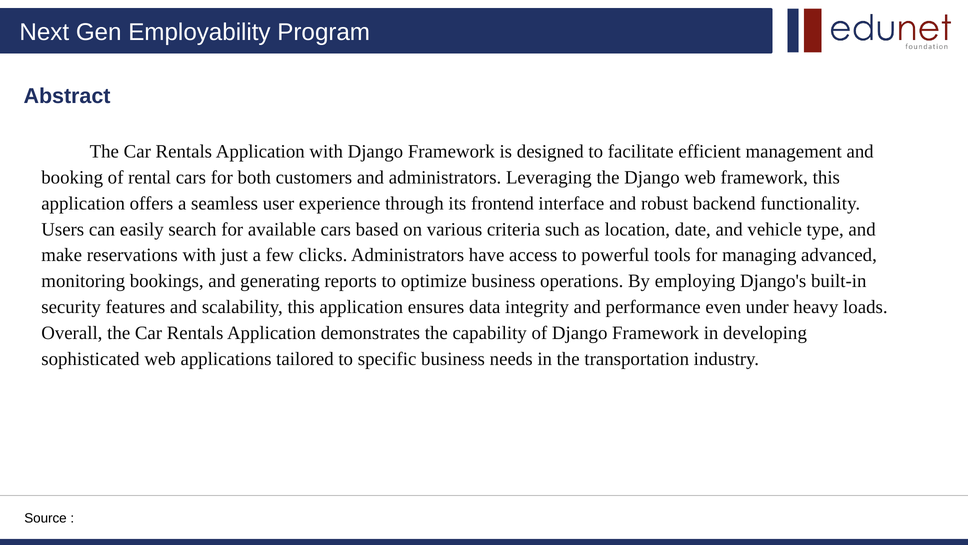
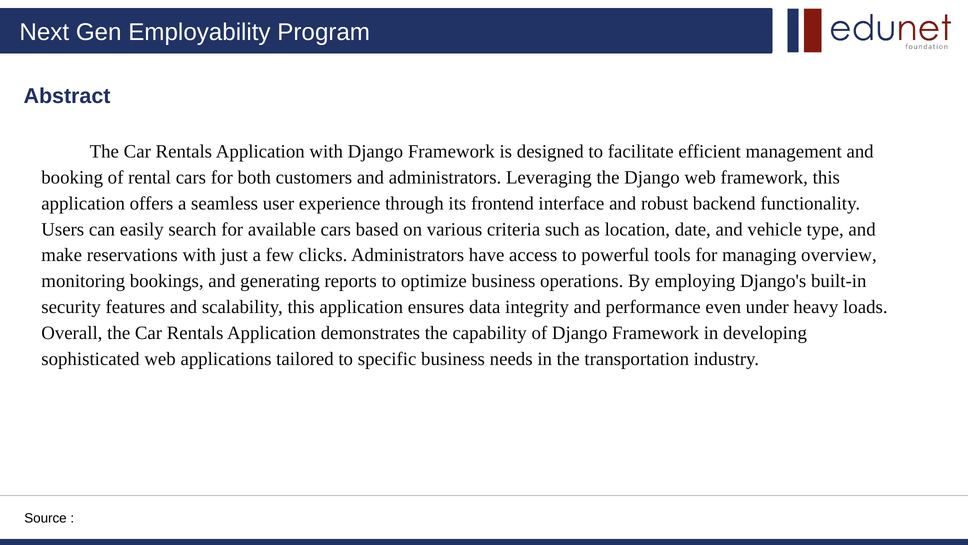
advanced: advanced -> overview
